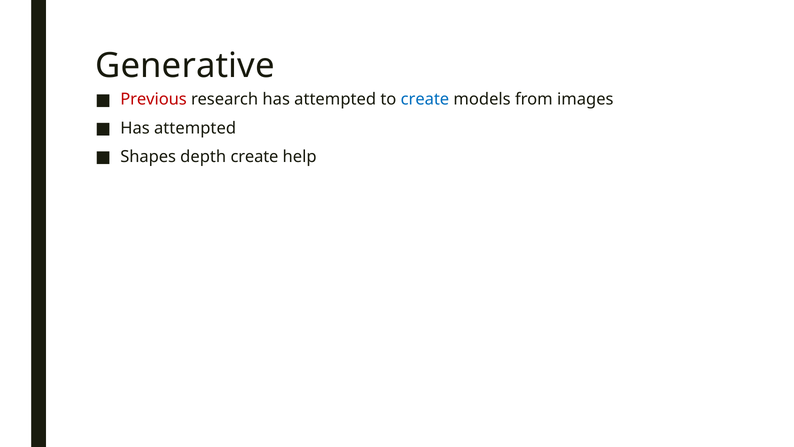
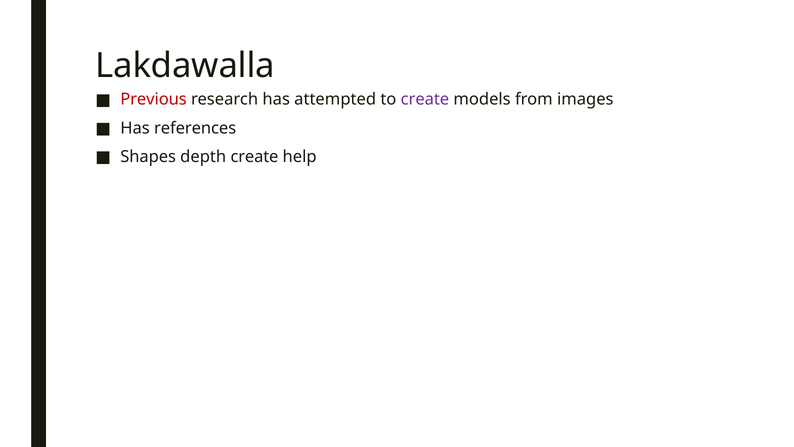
Generative: Generative -> Lakdawalla
create at (425, 99) colour: blue -> purple
attempted at (195, 128): attempted -> references
